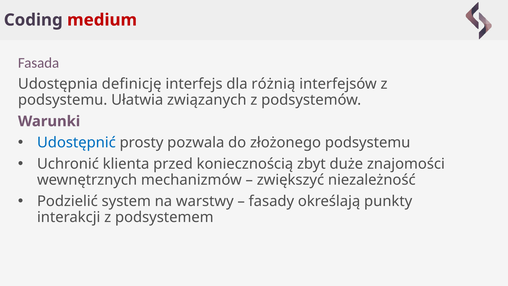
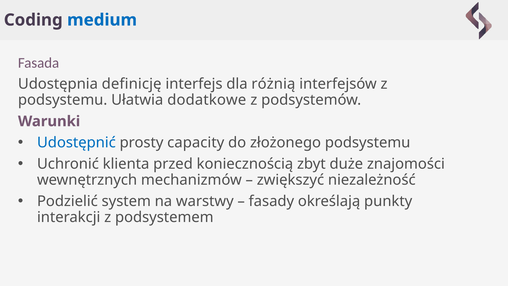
medium colour: red -> blue
związanych: związanych -> dodatkowe
pozwala: pozwala -> capacity
